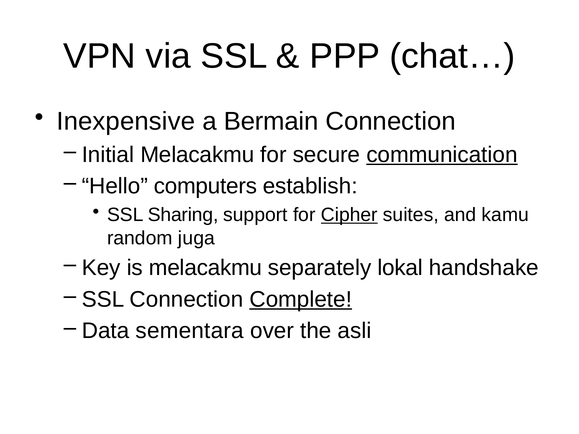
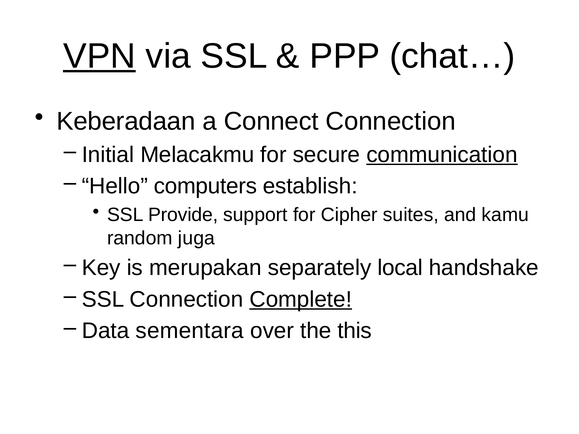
VPN underline: none -> present
Inexpensive: Inexpensive -> Keberadaan
Bermain: Bermain -> Connect
Sharing: Sharing -> Provide
Cipher underline: present -> none
is melacakmu: melacakmu -> merupakan
lokal: lokal -> local
asli: asli -> this
